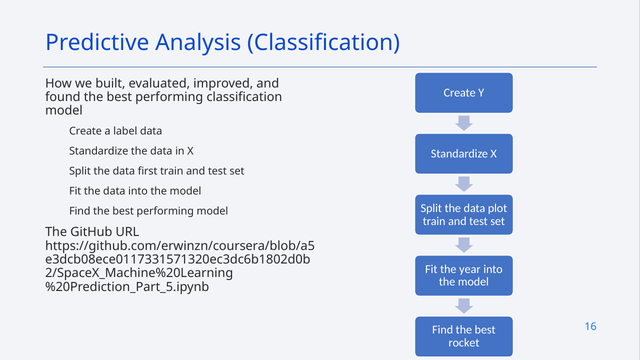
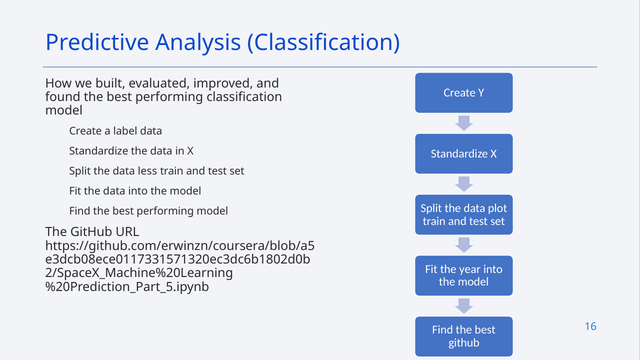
first: first -> less
rocket at (464, 343): rocket -> github
